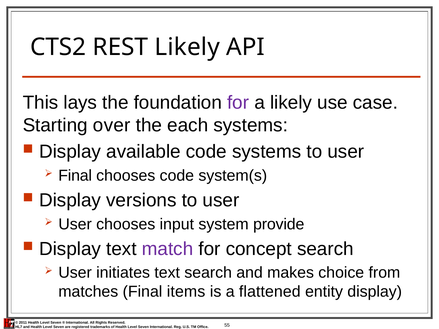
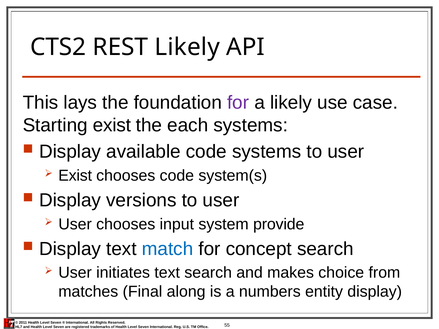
Starting over: over -> exist
Final at (75, 176): Final -> Exist
match colour: purple -> blue
items: items -> along
flattened: flattened -> numbers
